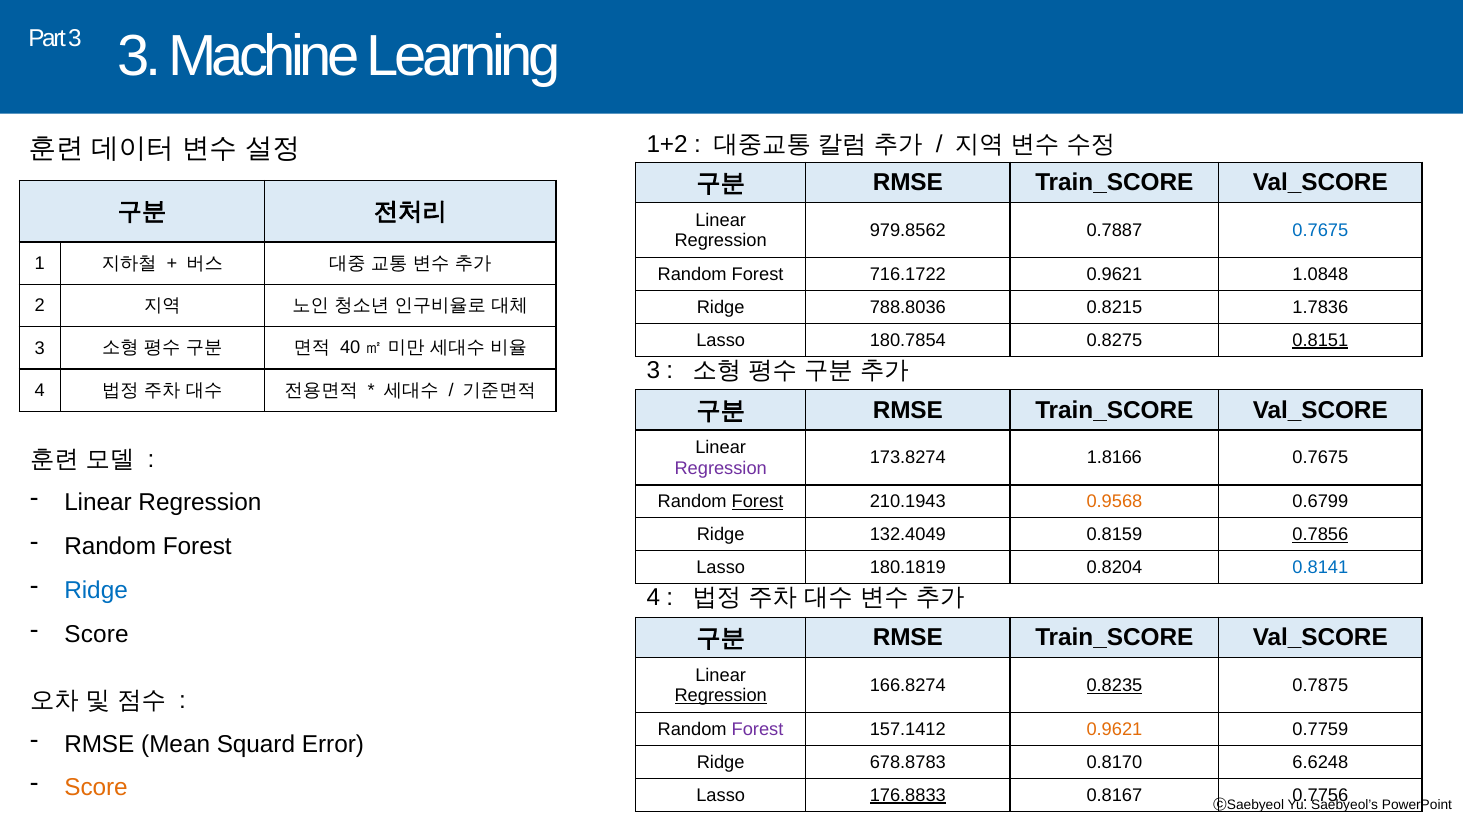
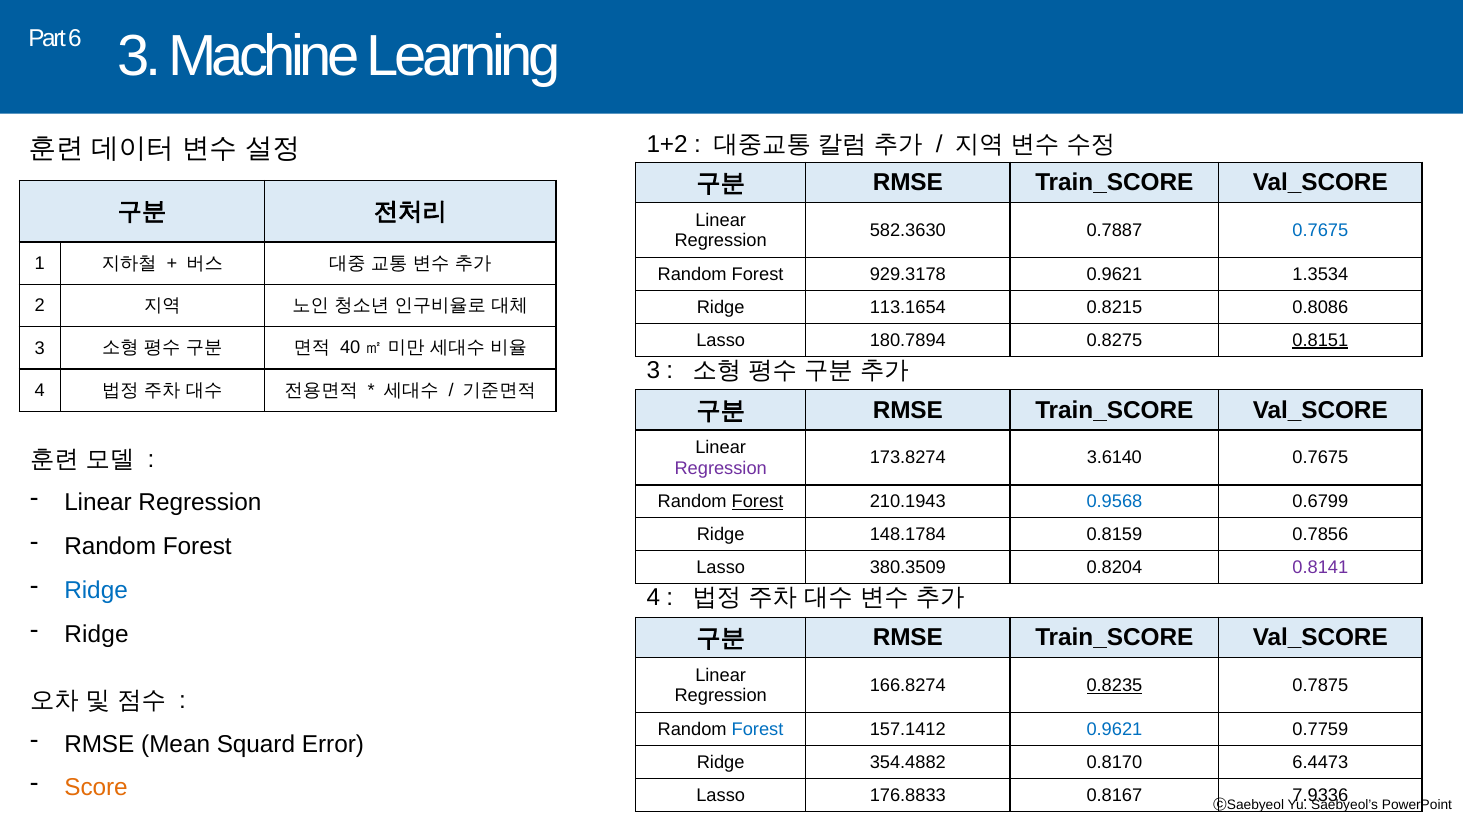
Part 3: 3 -> 6
979.8562: 979.8562 -> 582.3630
716.1722: 716.1722 -> 929.3178
1.0848: 1.0848 -> 1.3534
788.8036: 788.8036 -> 113.1654
1.7836: 1.7836 -> 0.8086
180.7854: 180.7854 -> 180.7894
1.8166: 1.8166 -> 3.6140
0.9568 colour: orange -> blue
132.4049: 132.4049 -> 148.1784
0.7856 underline: present -> none
180.1819: 180.1819 -> 380.3509
0.8141 colour: blue -> purple
Score at (97, 634): Score -> Ridge
Regression at (721, 695) underline: present -> none
Forest at (758, 729) colour: purple -> blue
0.9621 at (1114, 729) colour: orange -> blue
678.8783: 678.8783 -> 354.4882
6.6248: 6.6248 -> 6.4473
176.8833 underline: present -> none
0.7756: 0.7756 -> 7.9336
